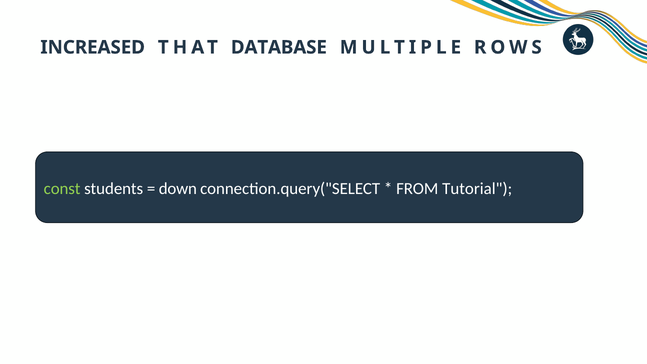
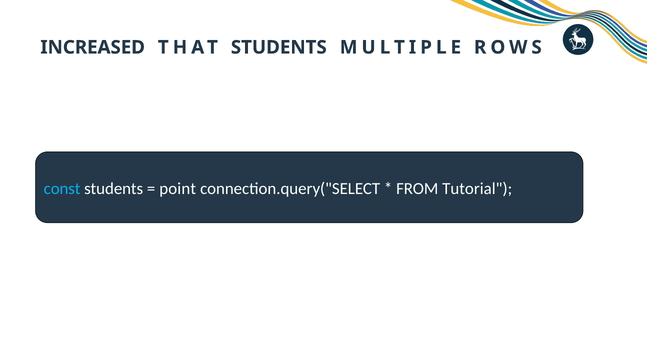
THAT DATABASE: DATABASE -> STUDENTS
const colour: light green -> light blue
down: down -> point
